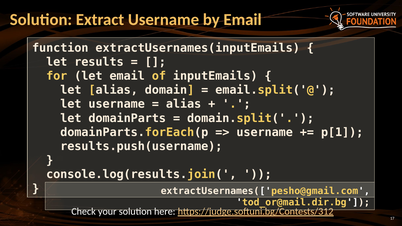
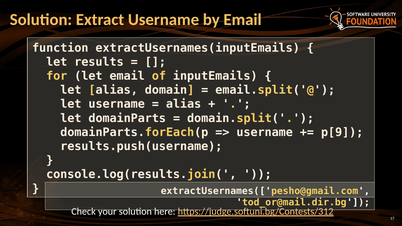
p[1: p[1 -> p[9
